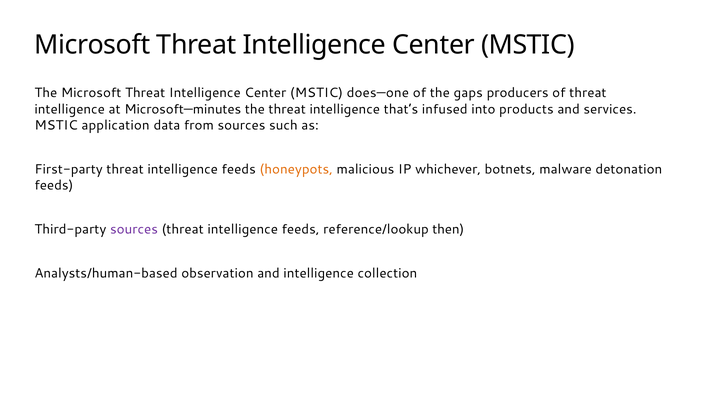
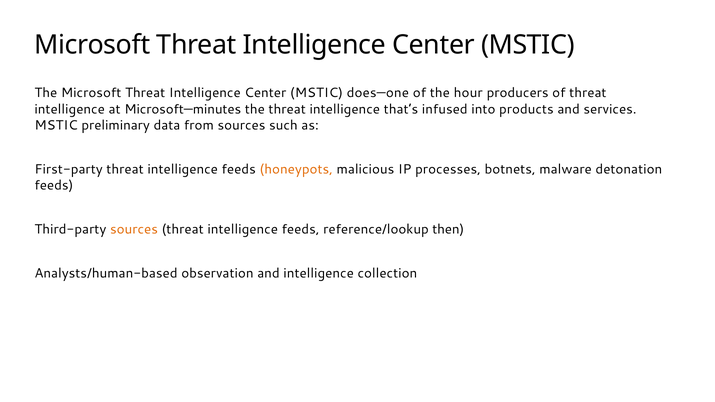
gaps: gaps -> hour
application: application -> preliminary
whichever: whichever -> processes
sources at (134, 230) colour: purple -> orange
